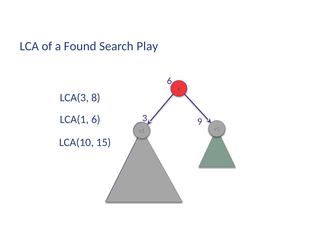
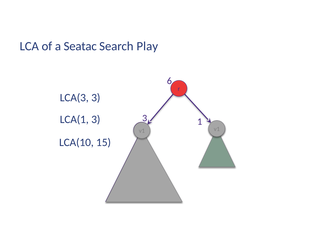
Found: Found -> Seatac
LCA(3 8: 8 -> 3
9: 9 -> 1
LCA(1 6: 6 -> 3
